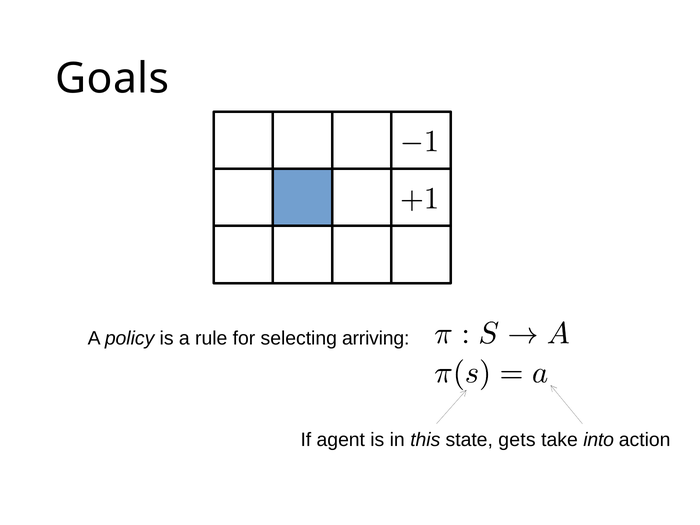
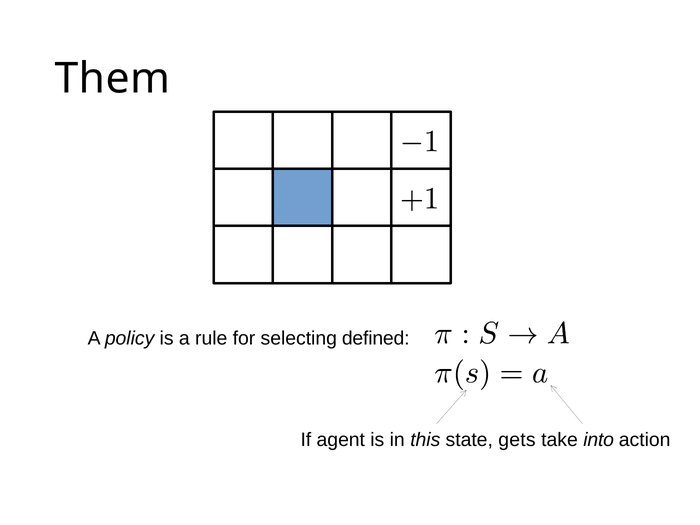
Goals: Goals -> Them
arriving: arriving -> defined
